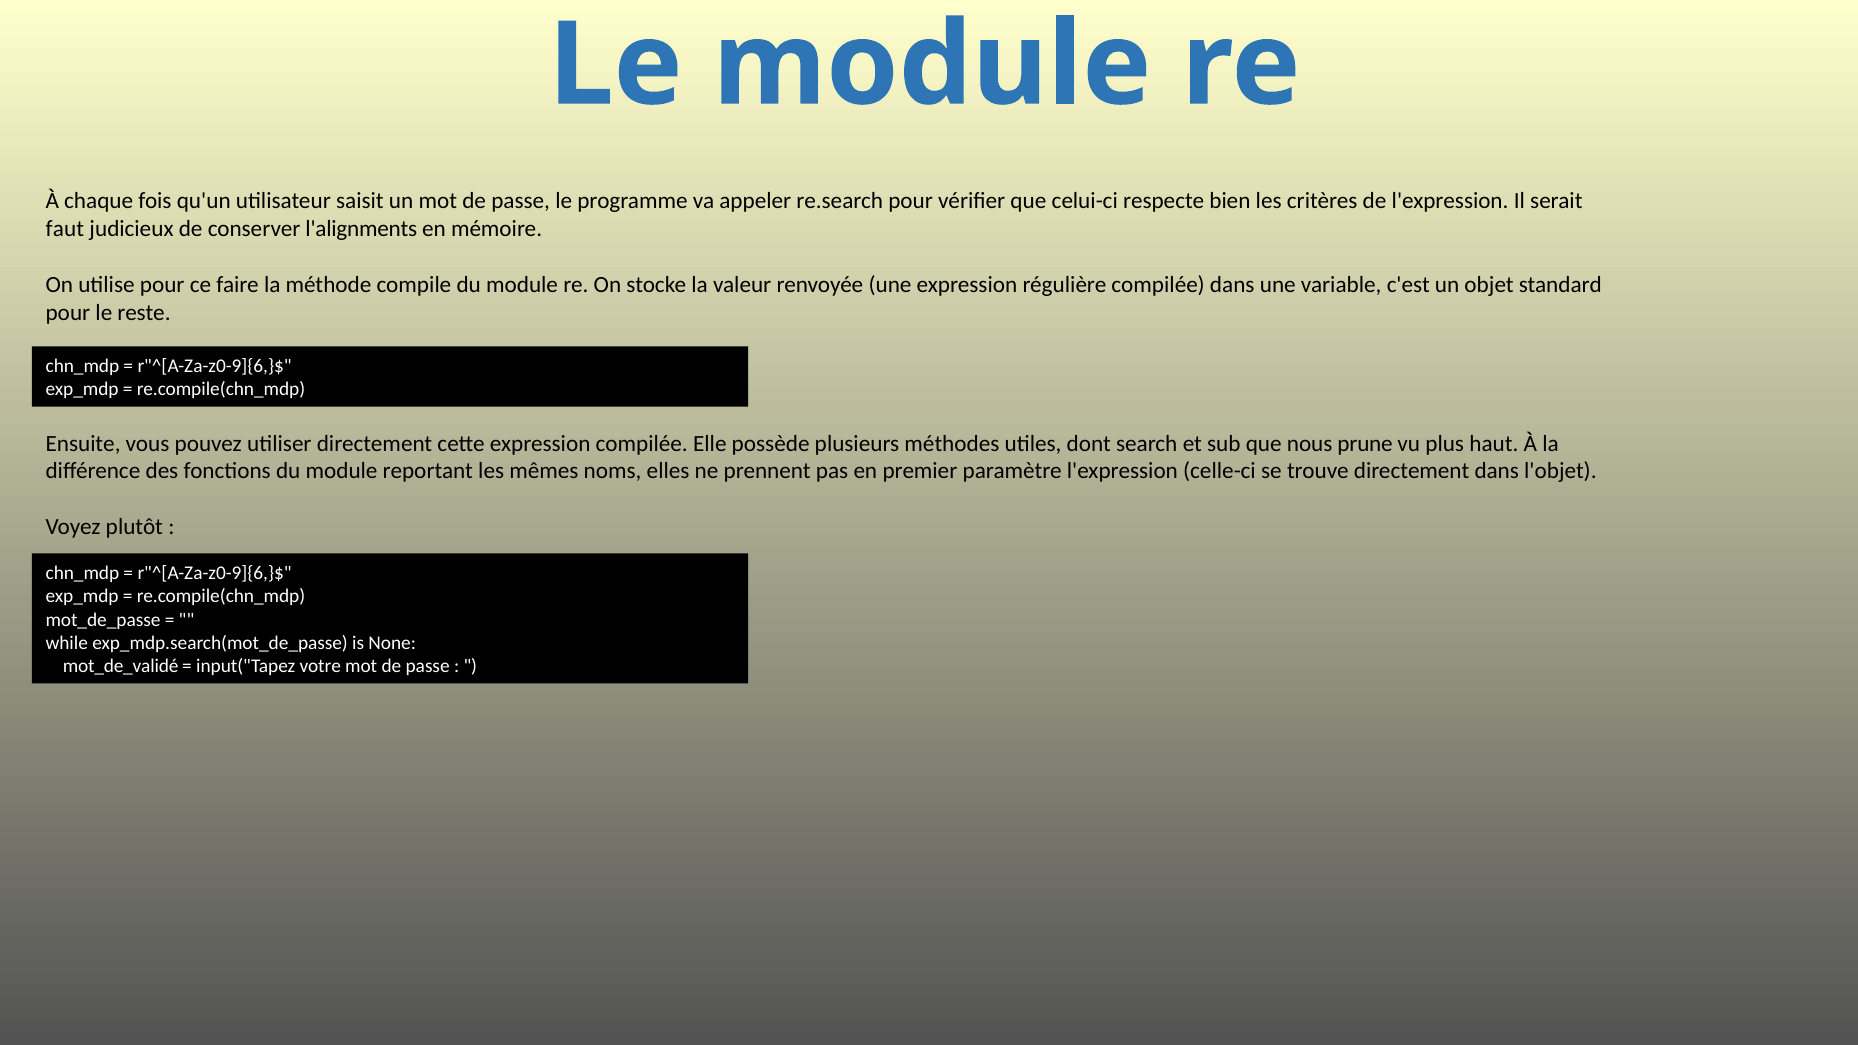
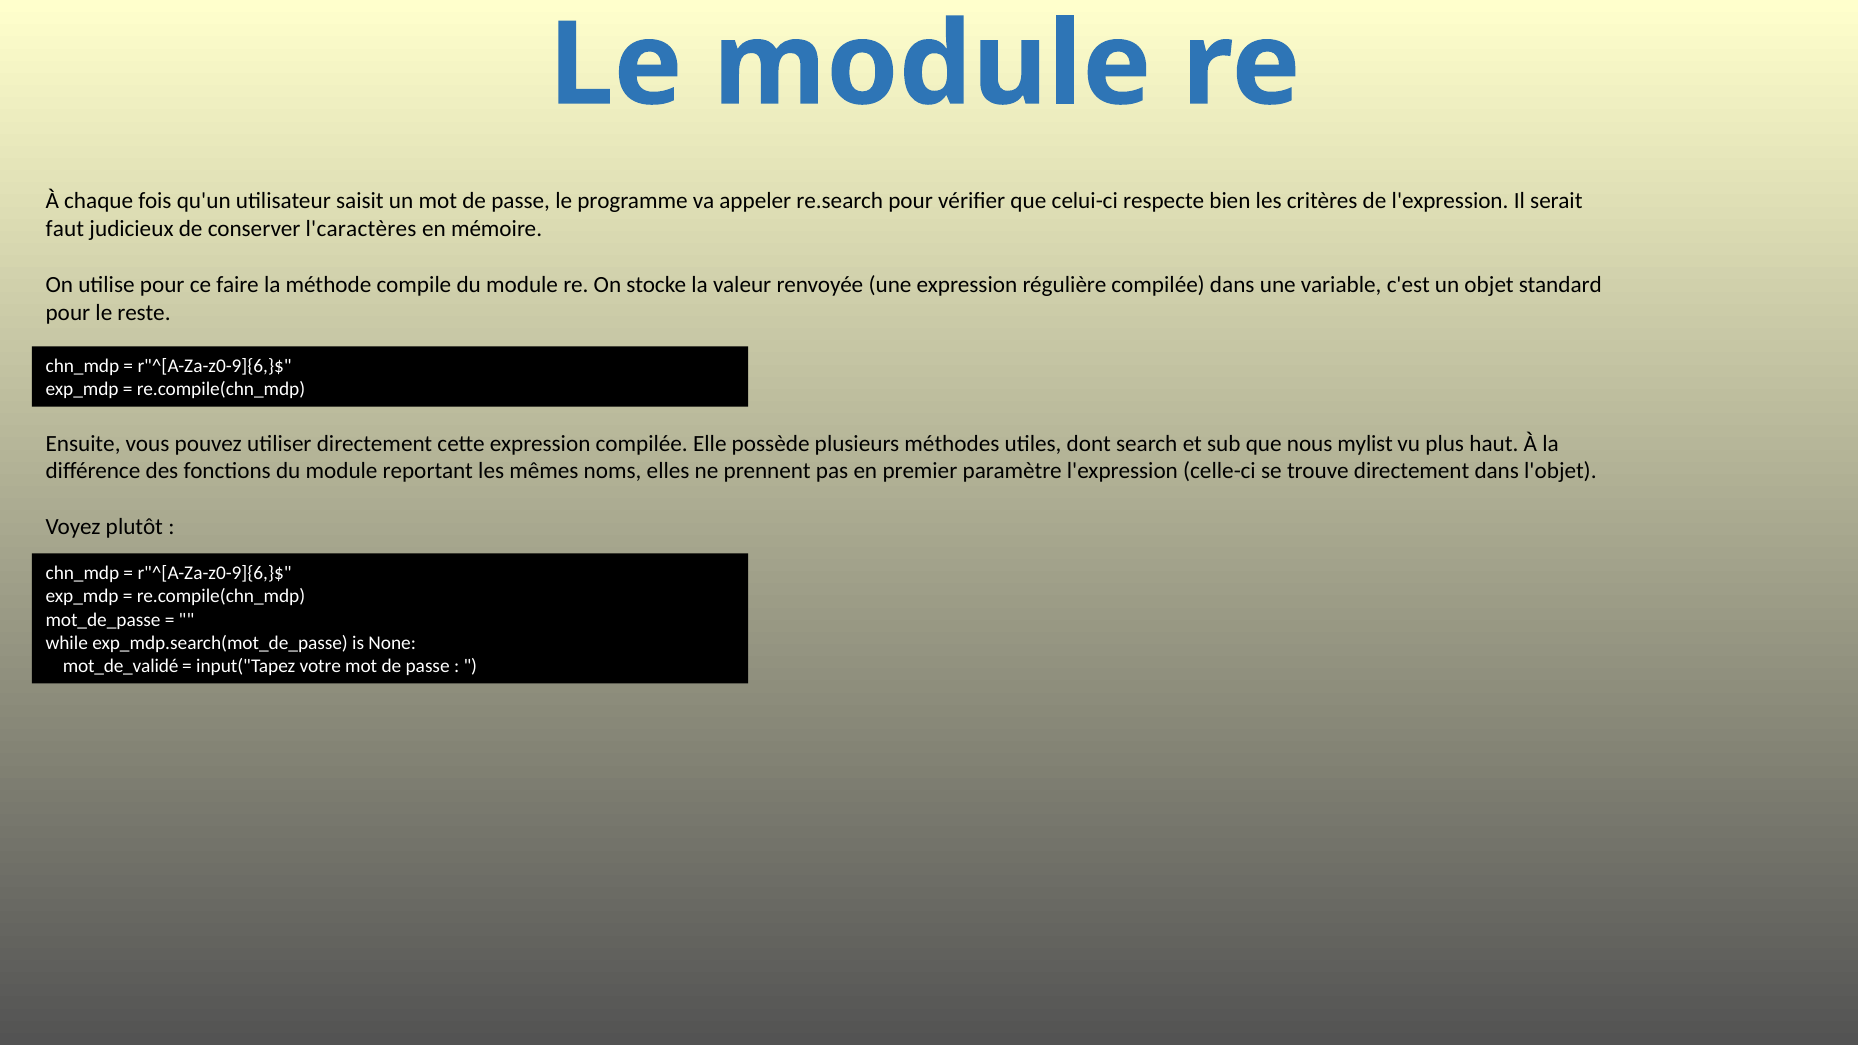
l'alignments: l'alignments -> l'caractères
prune: prune -> mylist
